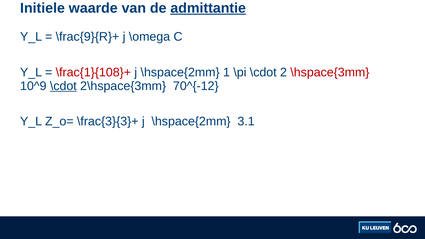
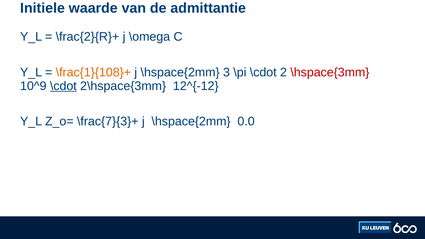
admittantie underline: present -> none
\frac{9}{R}+: \frac{9}{R}+ -> \frac{2}{R}+
\frac{1}{108}+ colour: red -> orange
1: 1 -> 3
70^{-12: 70^{-12 -> 12^{-12
\frac{3}{3}+: \frac{3}{3}+ -> \frac{7}{3}+
3.1: 3.1 -> 0.0
